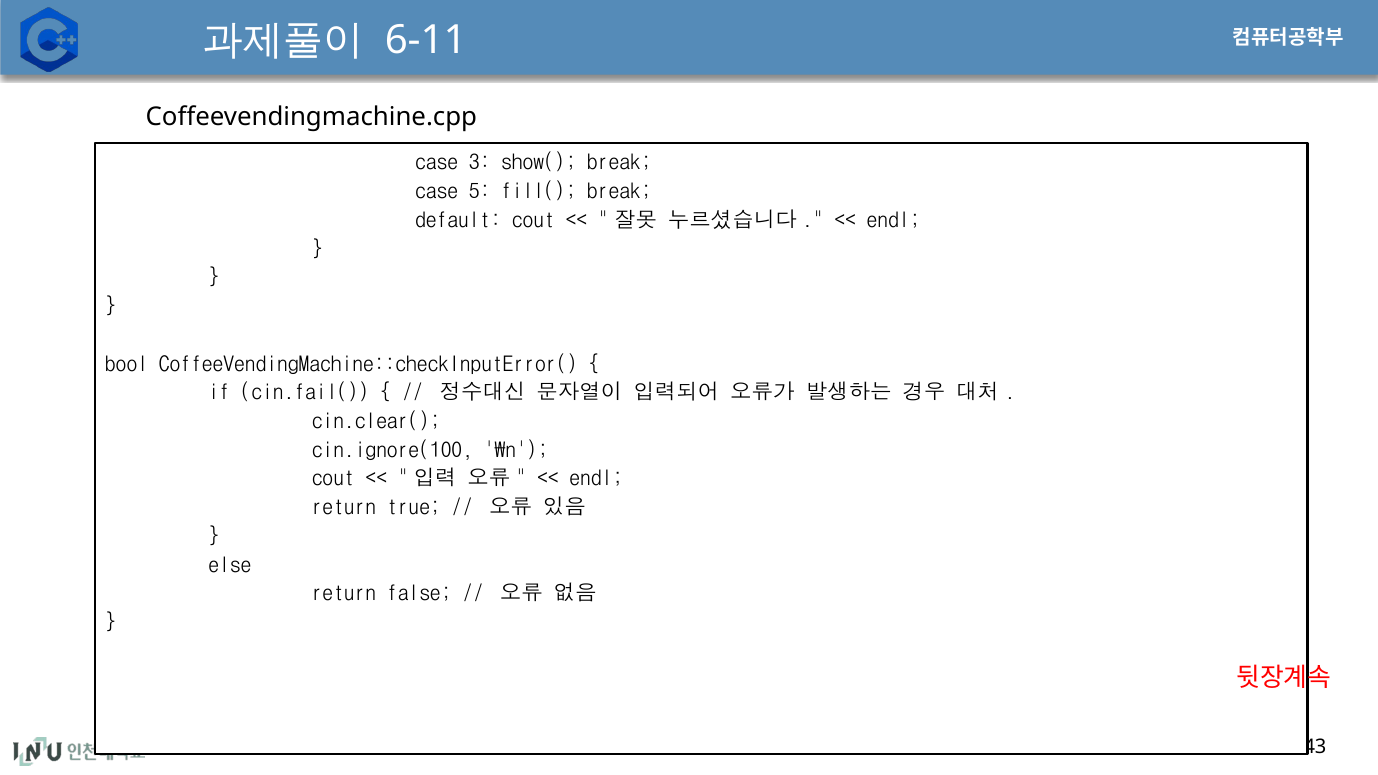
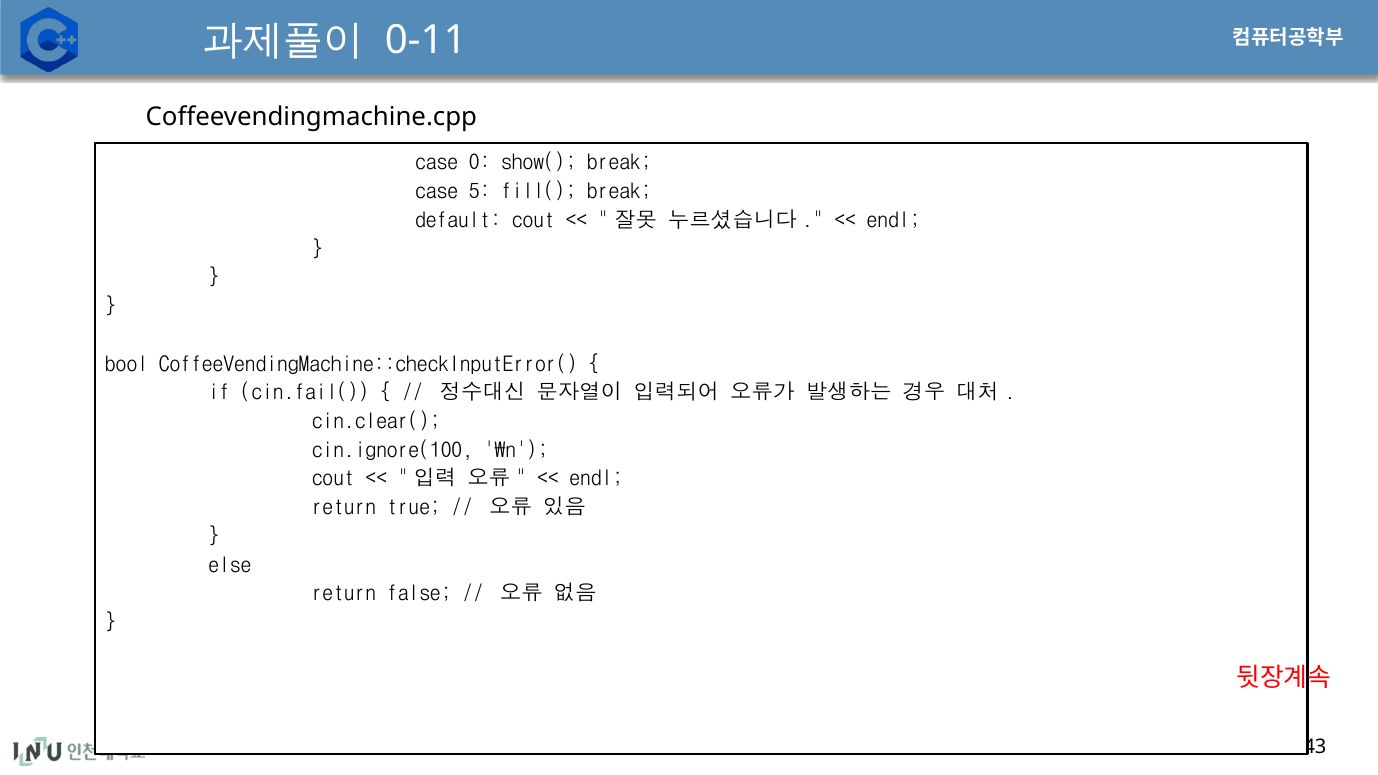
6-11: 6-11 -> 0-11
3: 3 -> 0
